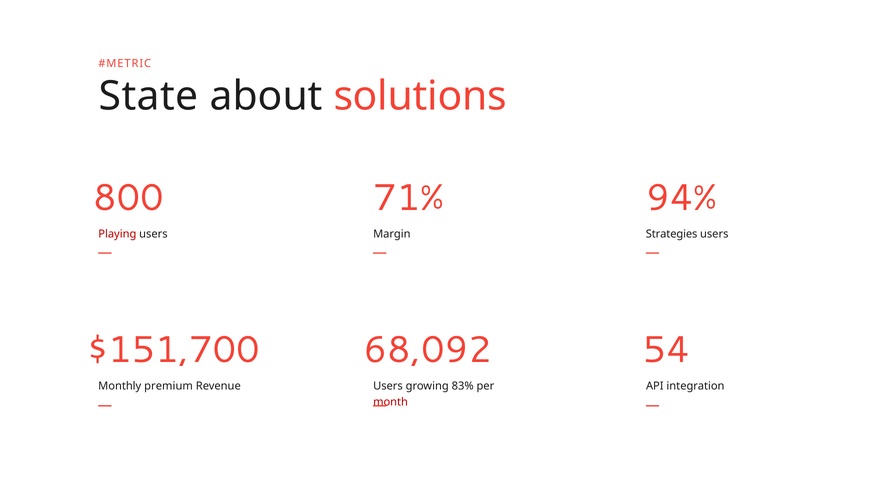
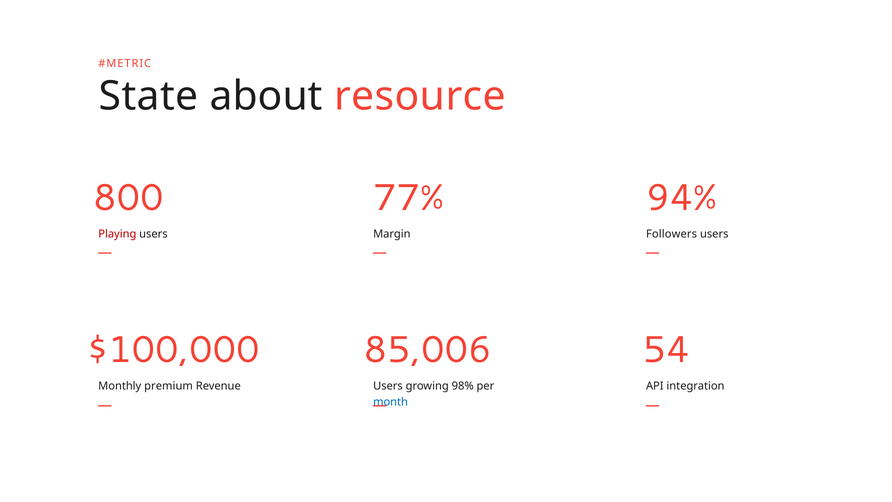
solutions: solutions -> resource
71%: 71% -> 77%
Strategies: Strategies -> Followers
$151,700: $151,700 -> $100,000
68,092: 68,092 -> 85,006
83%: 83% -> 98%
month colour: red -> blue
